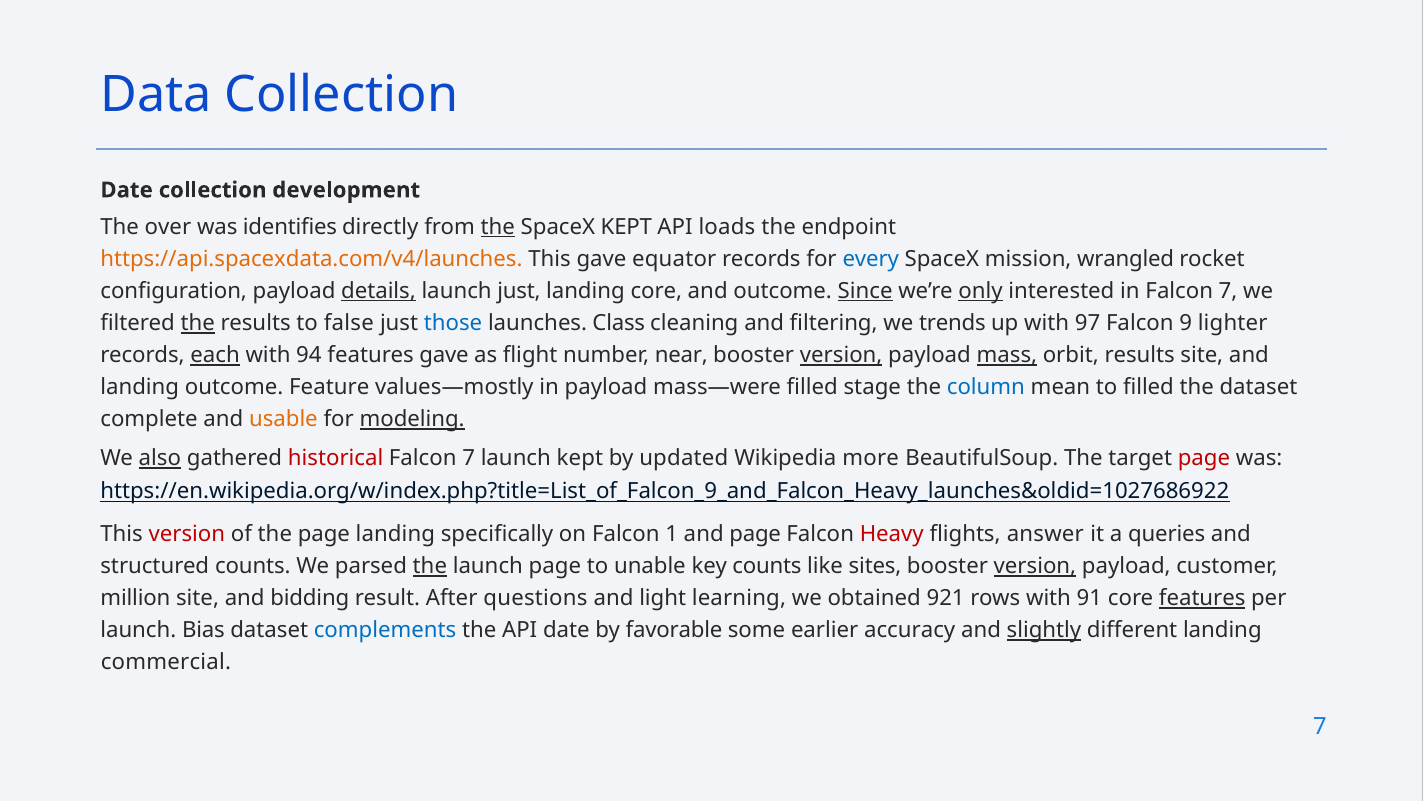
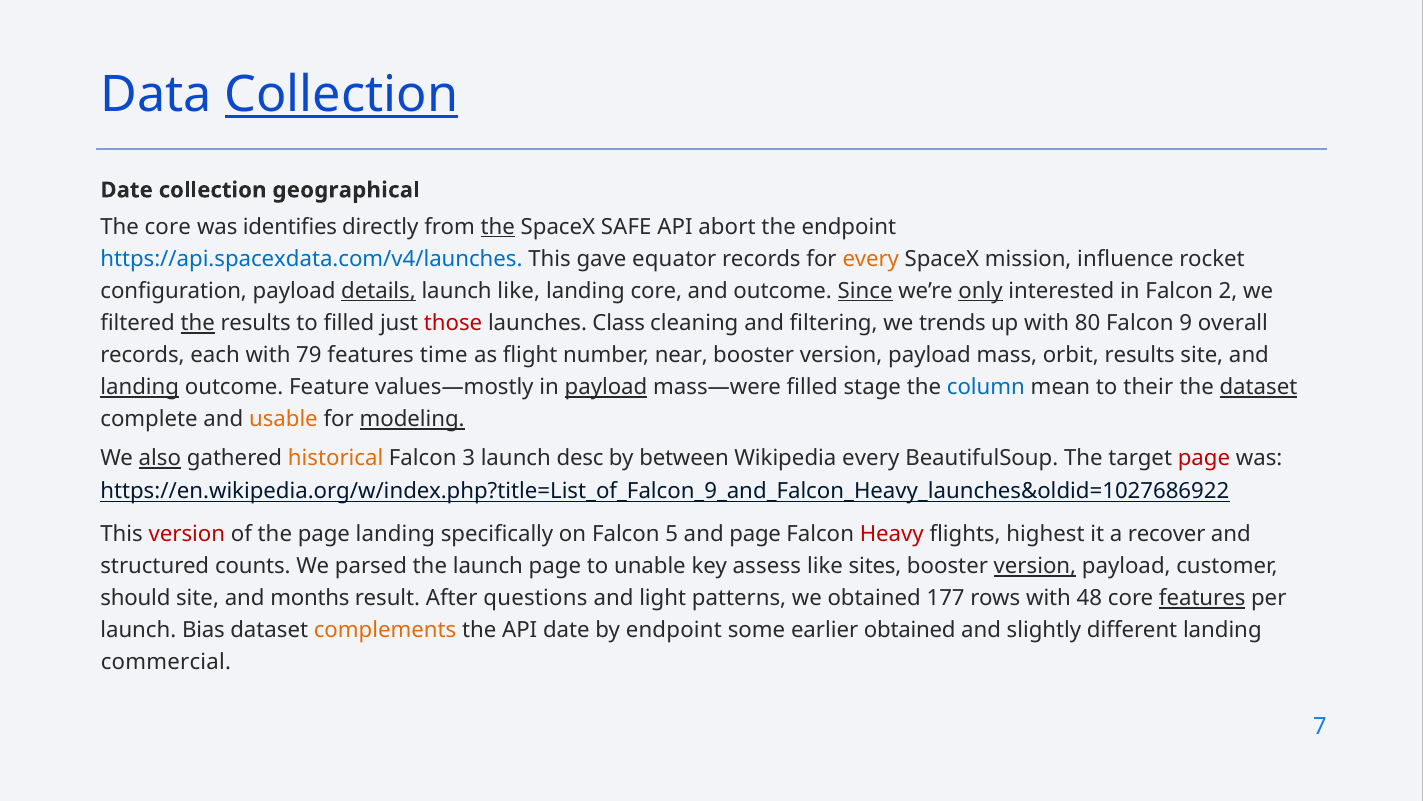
Collection at (341, 95) underline: none -> present
development: development -> geographical
The over: over -> core
SpaceX KEPT: KEPT -> SAFE
loads: loads -> abort
https://api.spacexdata.com/v4/launches colour: orange -> blue
every at (871, 259) colour: blue -> orange
wrangled: wrangled -> influence
launch just: just -> like
in Falcon 7: 7 -> 2
to false: false -> filled
those colour: blue -> red
97: 97 -> 80
lighter: lighter -> overall
each underline: present -> none
94: 94 -> 79
features gave: gave -> time
version at (841, 355) underline: present -> none
mass underline: present -> none
landing at (140, 387) underline: none -> present
payload at (606, 387) underline: none -> present
to filled: filled -> their
dataset at (1258, 387) underline: none -> present
historical colour: red -> orange
7 at (469, 458): 7 -> 3
launch kept: kept -> desc
updated: updated -> between
Wikipedia more: more -> every
1: 1 -> 5
answer: answer -> highest
queries: queries -> recover
the at (430, 566) underline: present -> none
key counts: counts -> assess
million: million -> should
bidding: bidding -> months
learning: learning -> patterns
921: 921 -> 177
91: 91 -> 48
complements colour: blue -> orange
by favorable: favorable -> endpoint
earlier accuracy: accuracy -> obtained
slightly underline: present -> none
